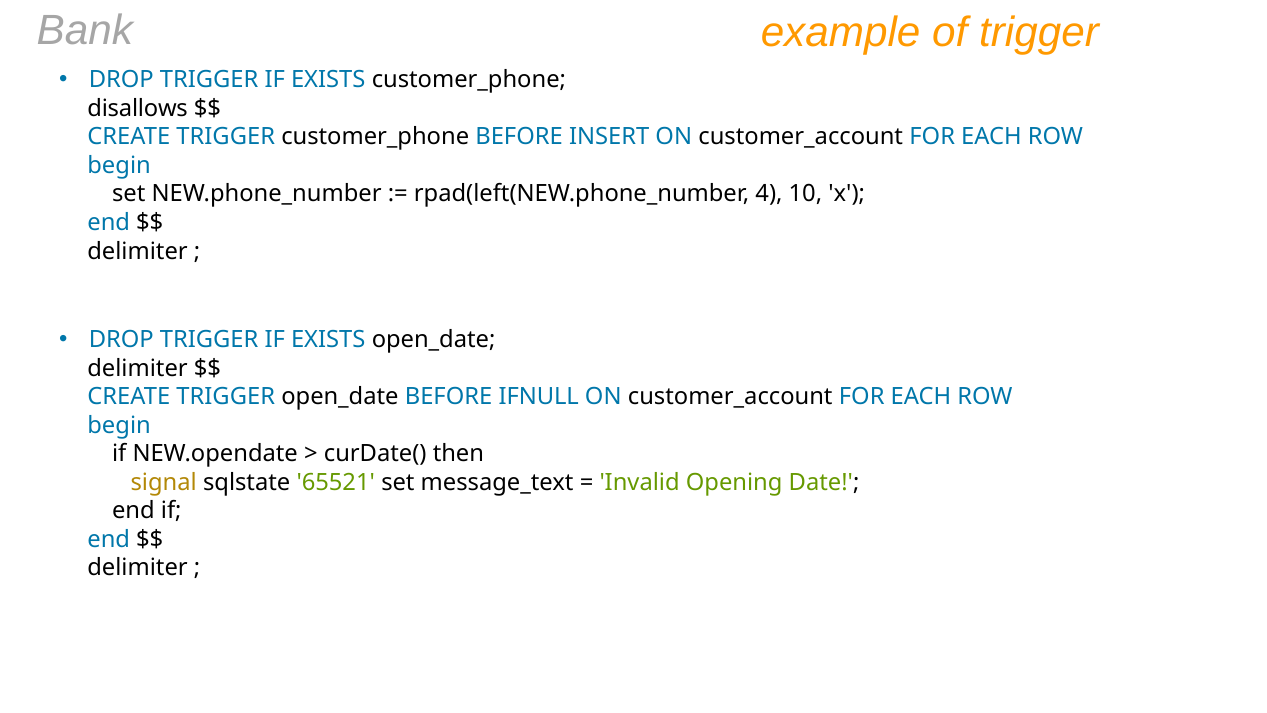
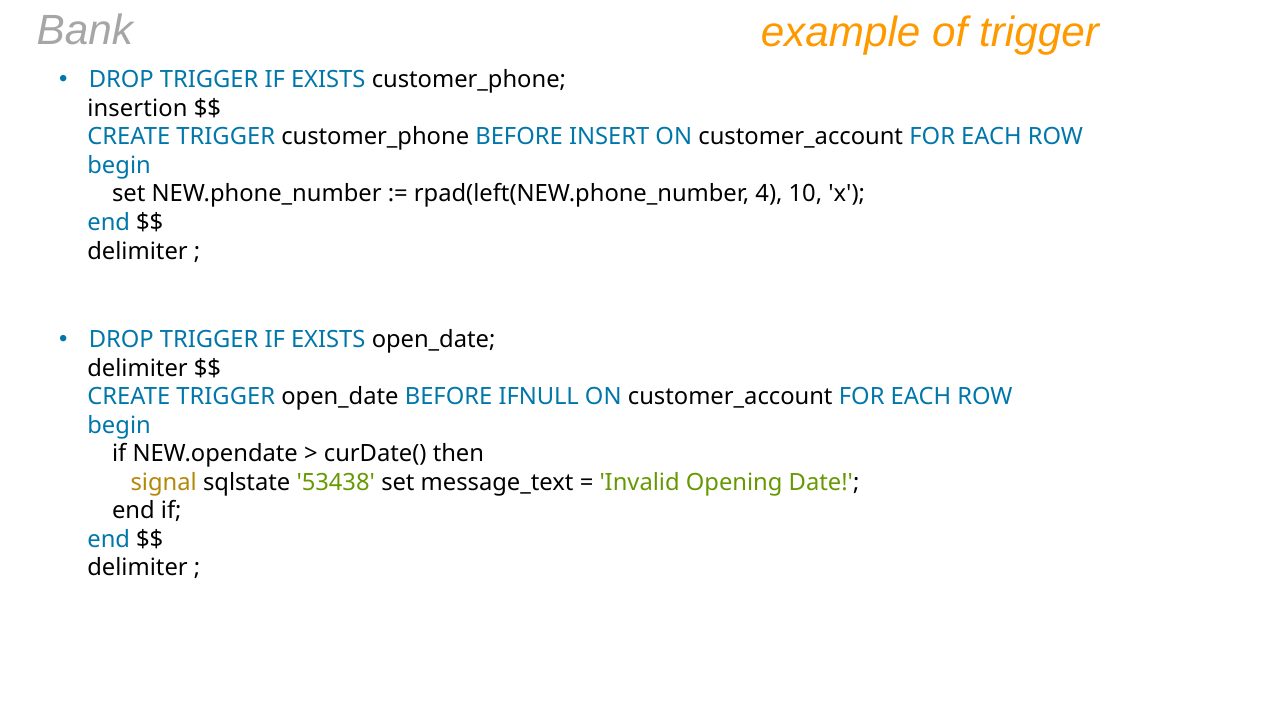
disallows: disallows -> insertion
65521: 65521 -> 53438
